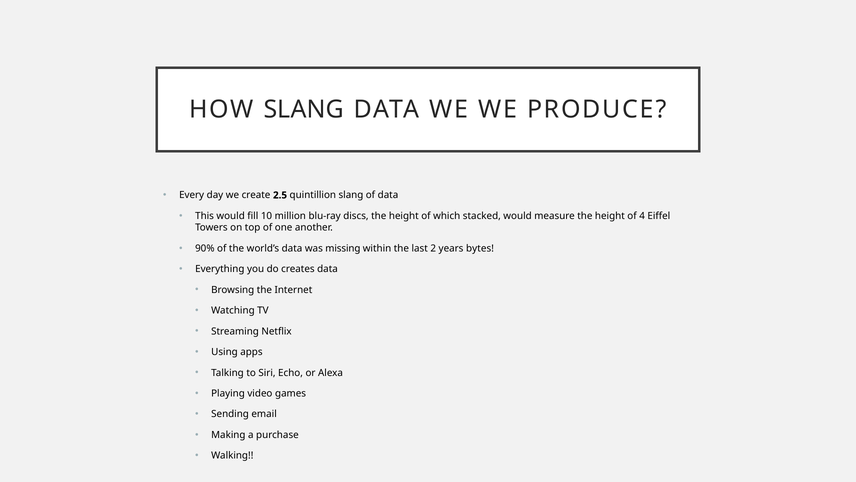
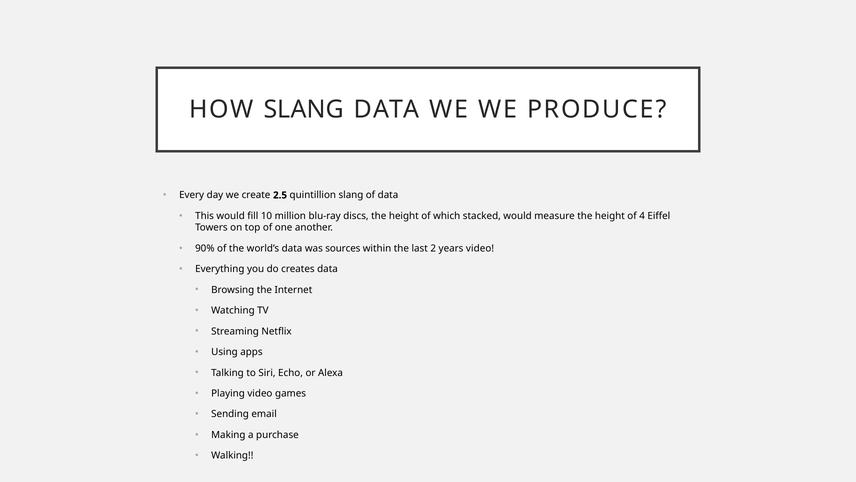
missing: missing -> sources
years bytes: bytes -> video
